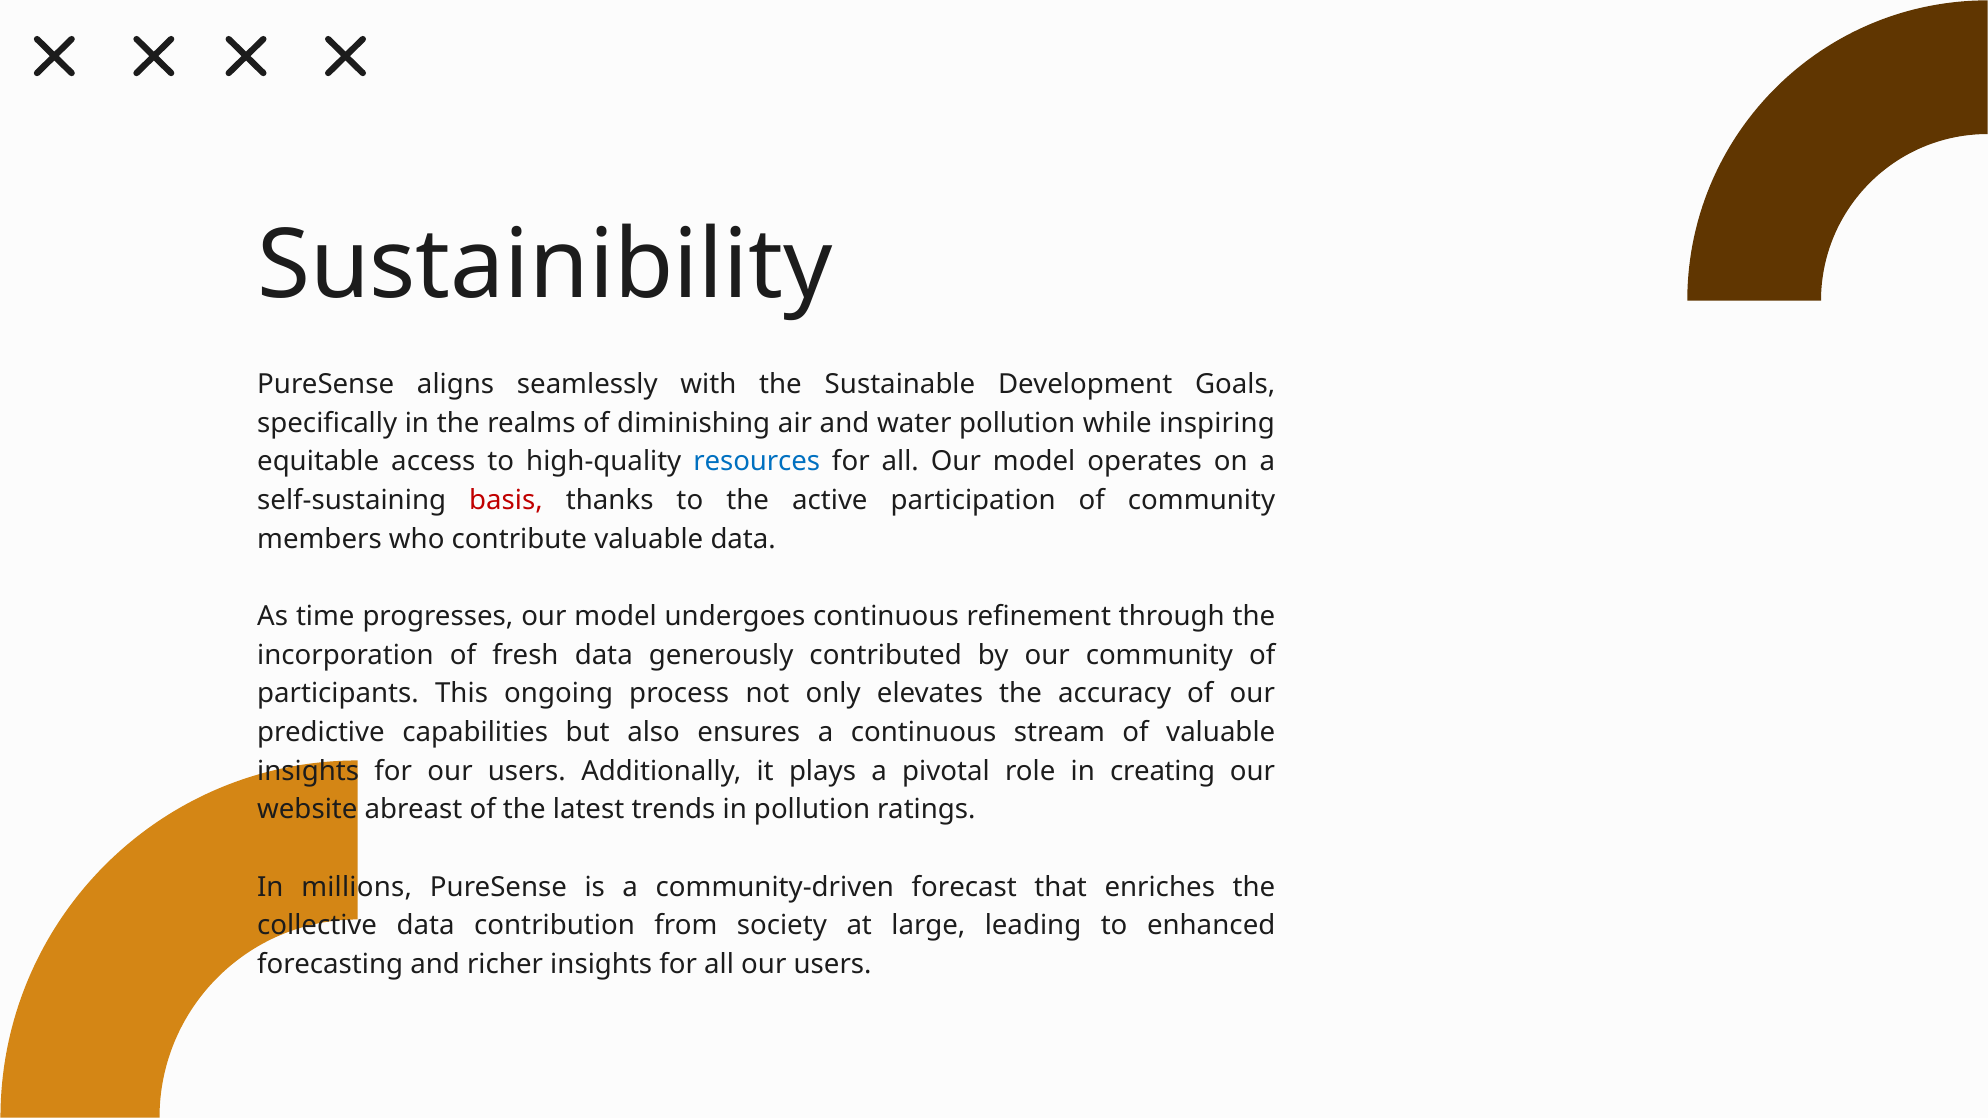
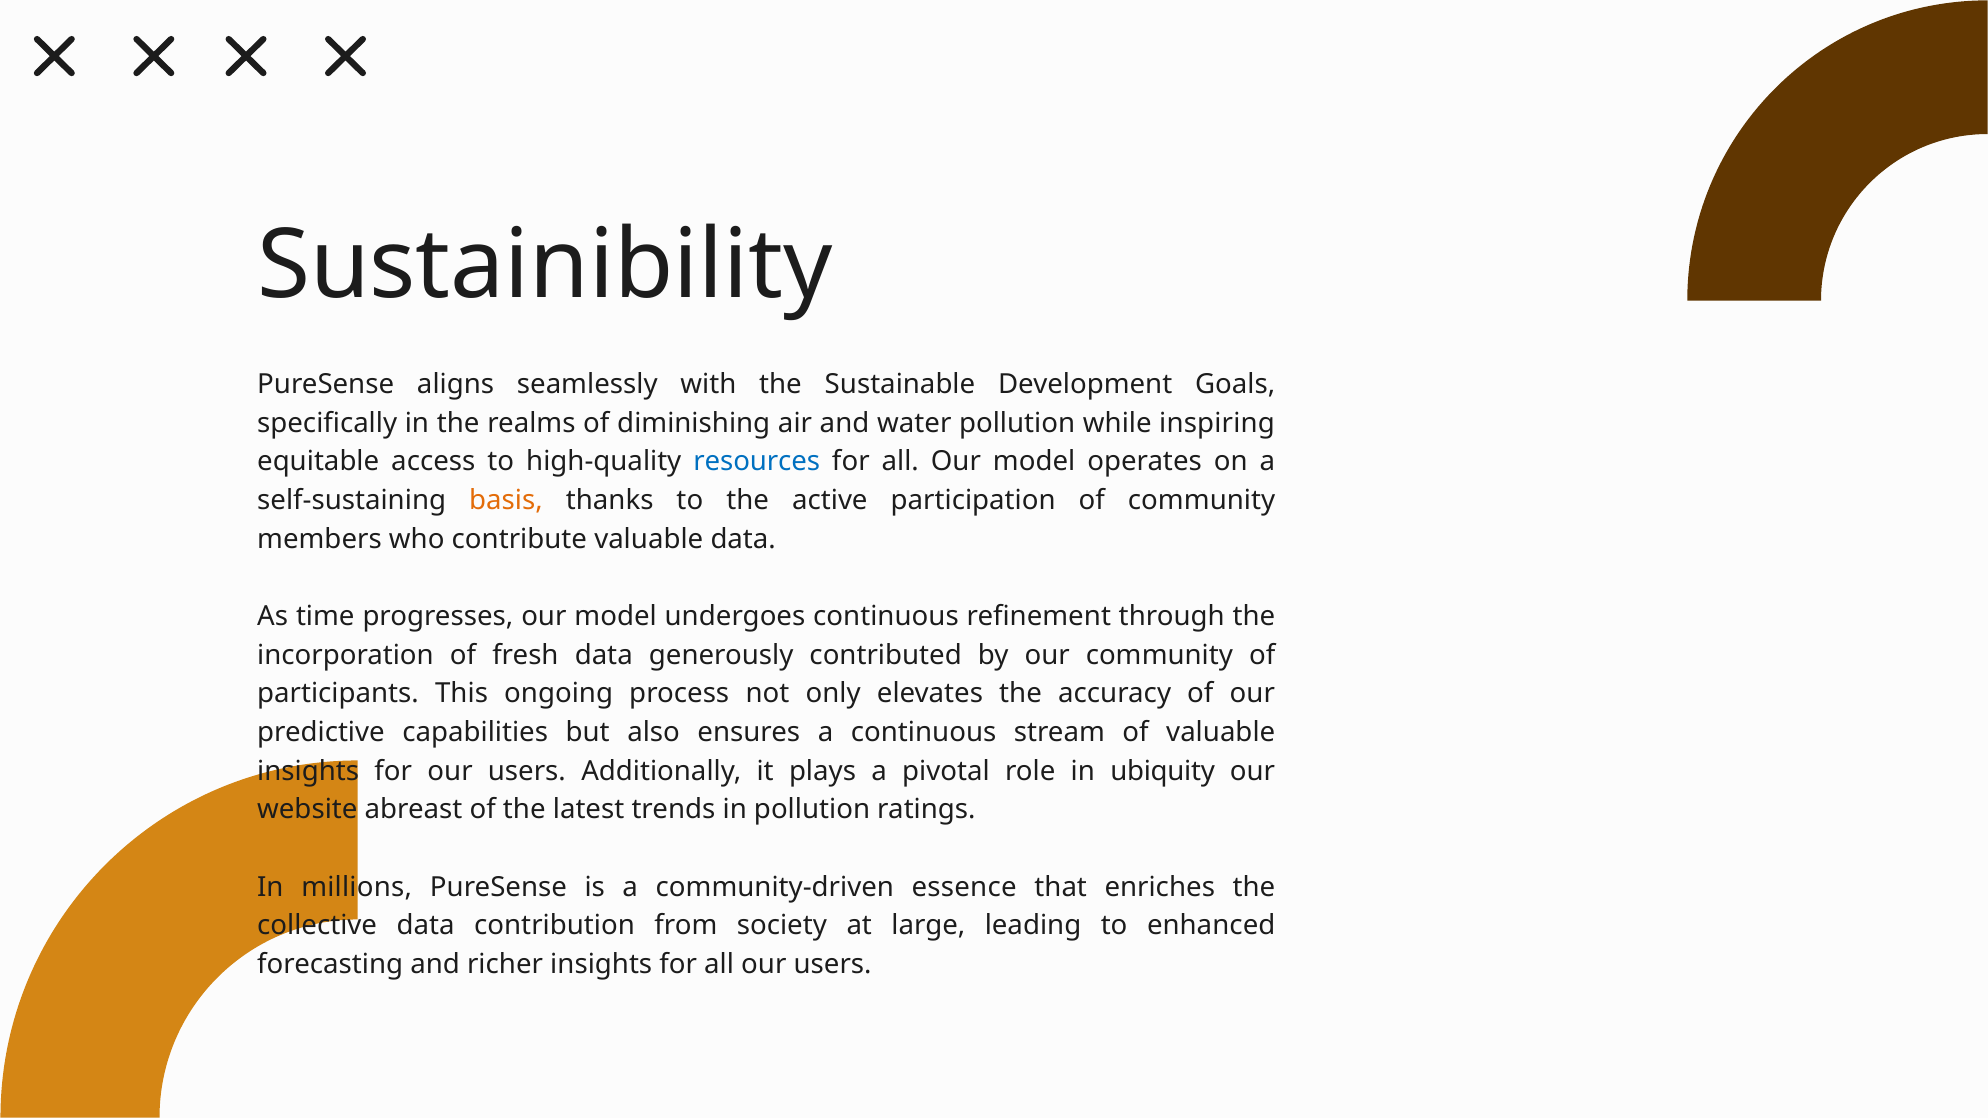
basis colour: red -> orange
creating: creating -> ubiquity
forecast: forecast -> essence
